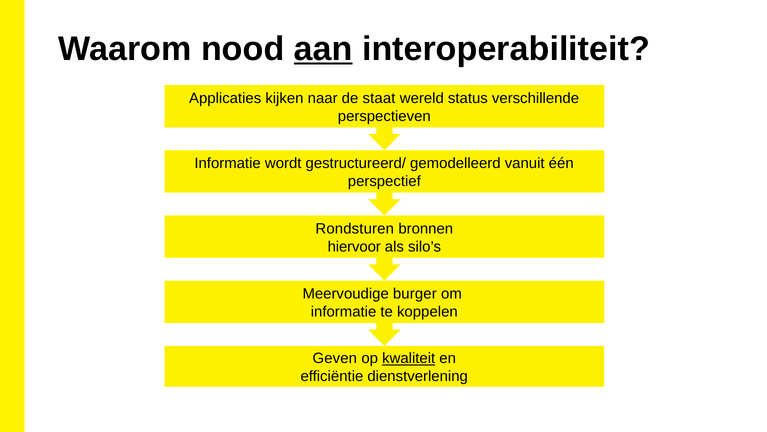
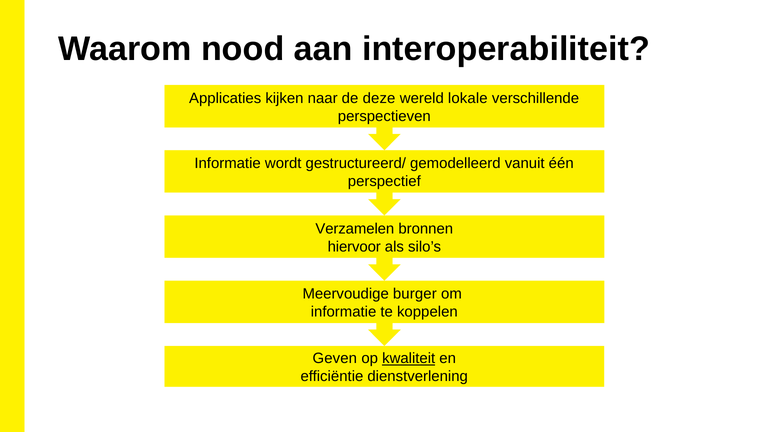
aan underline: present -> none
staat: staat -> deze
status: status -> lokale
Rondsturen: Rondsturen -> Verzamelen
